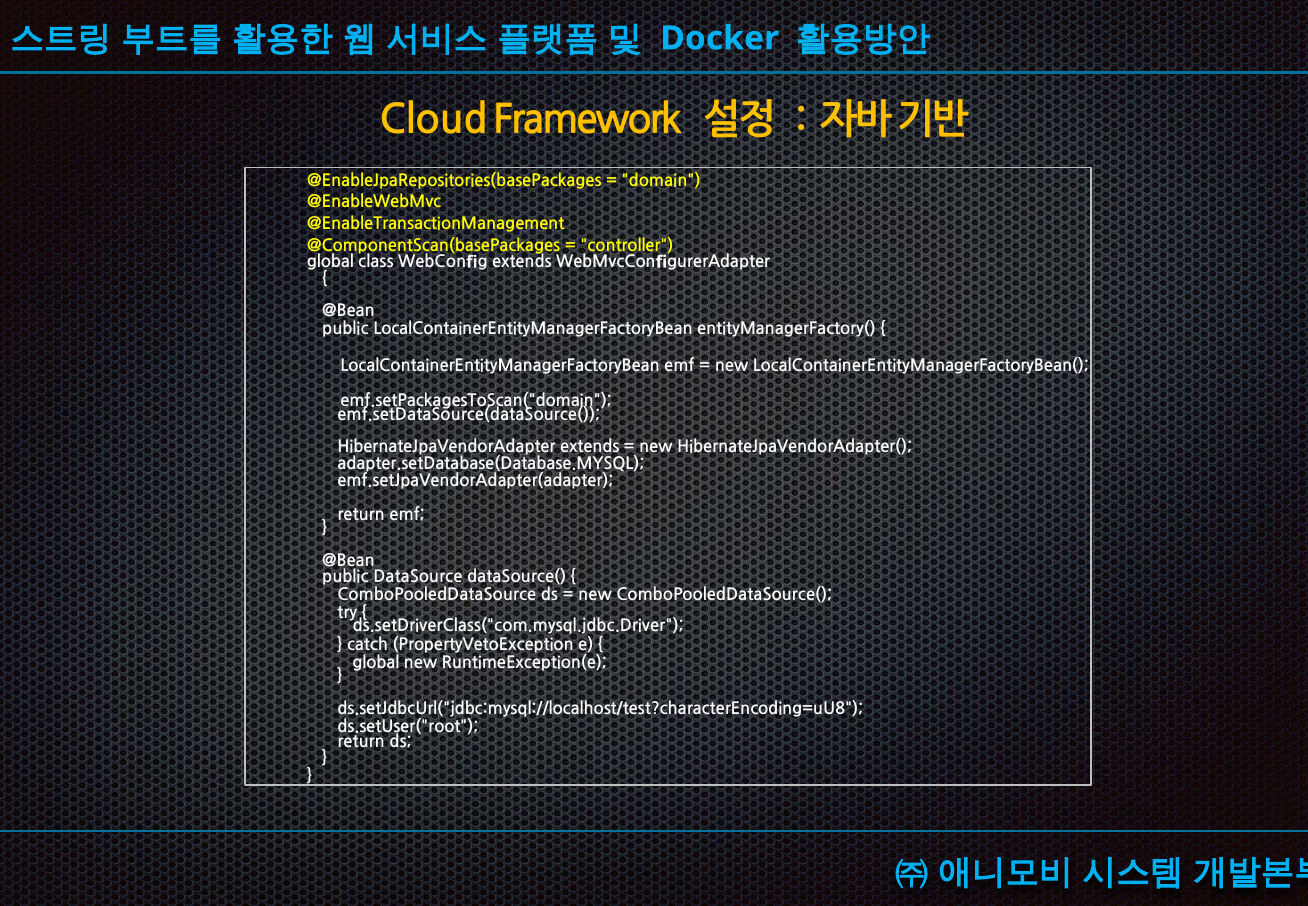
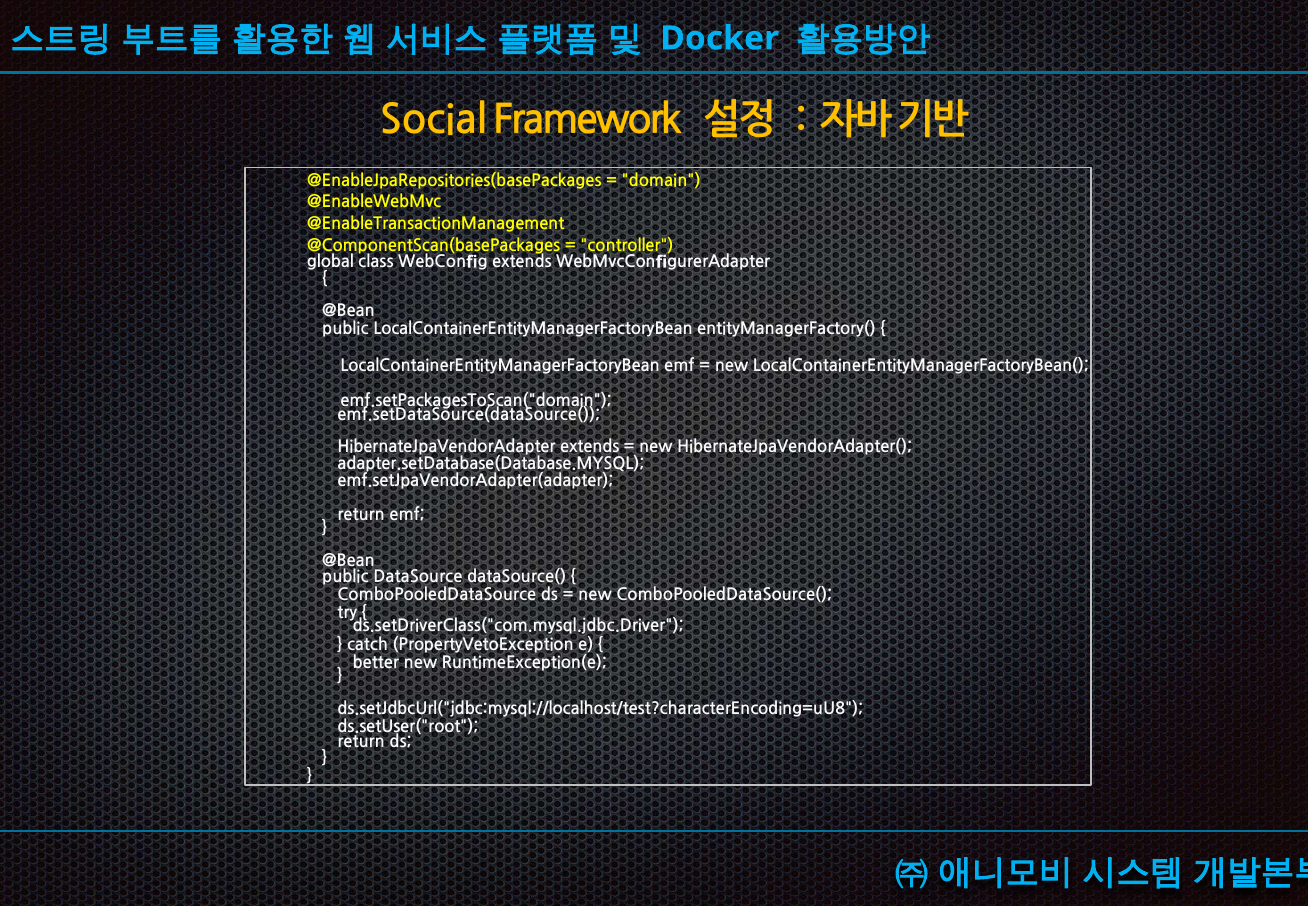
Cloud: Cloud -> Social
global at (376, 663): global -> better
